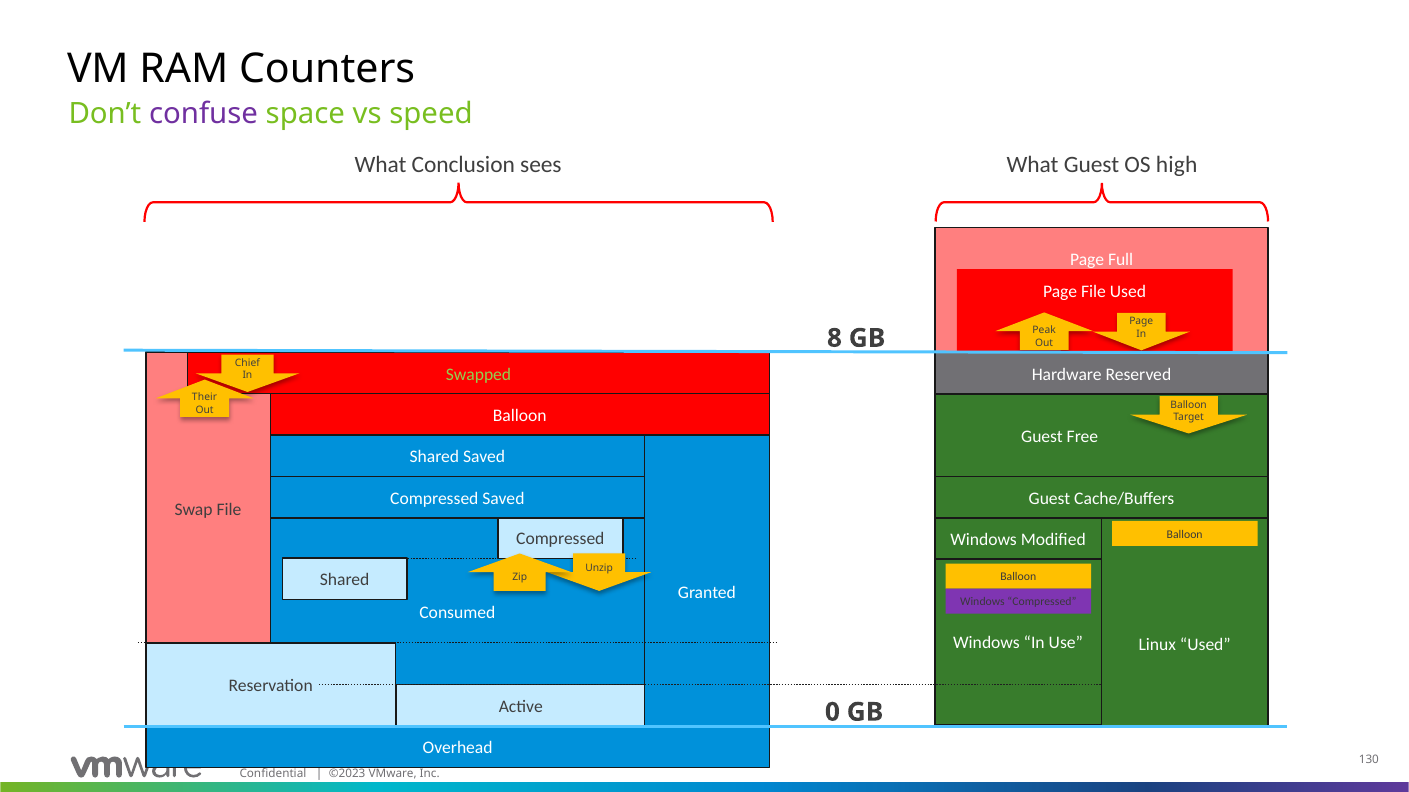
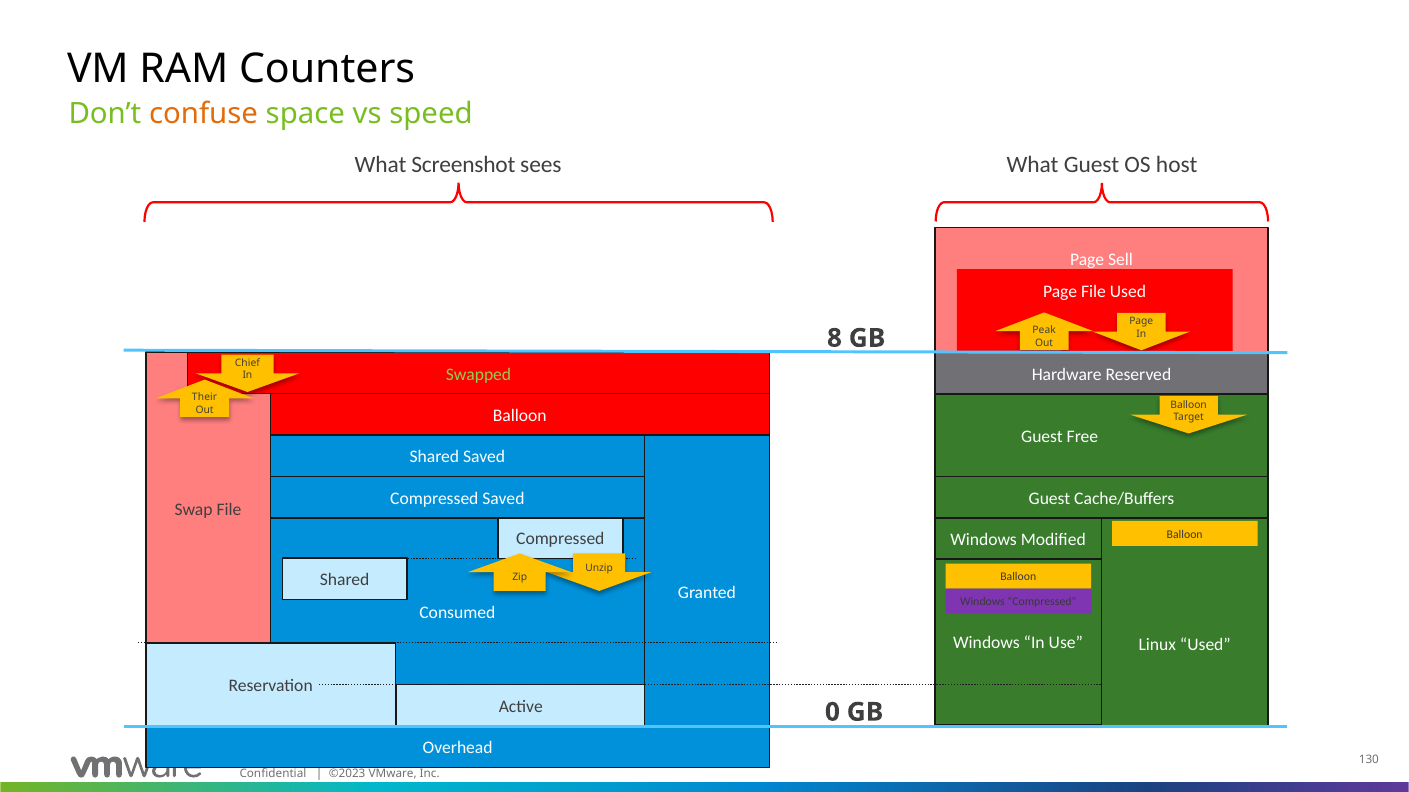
confuse colour: purple -> orange
high: high -> host
Conclusion: Conclusion -> Screenshot
Full: Full -> Sell
